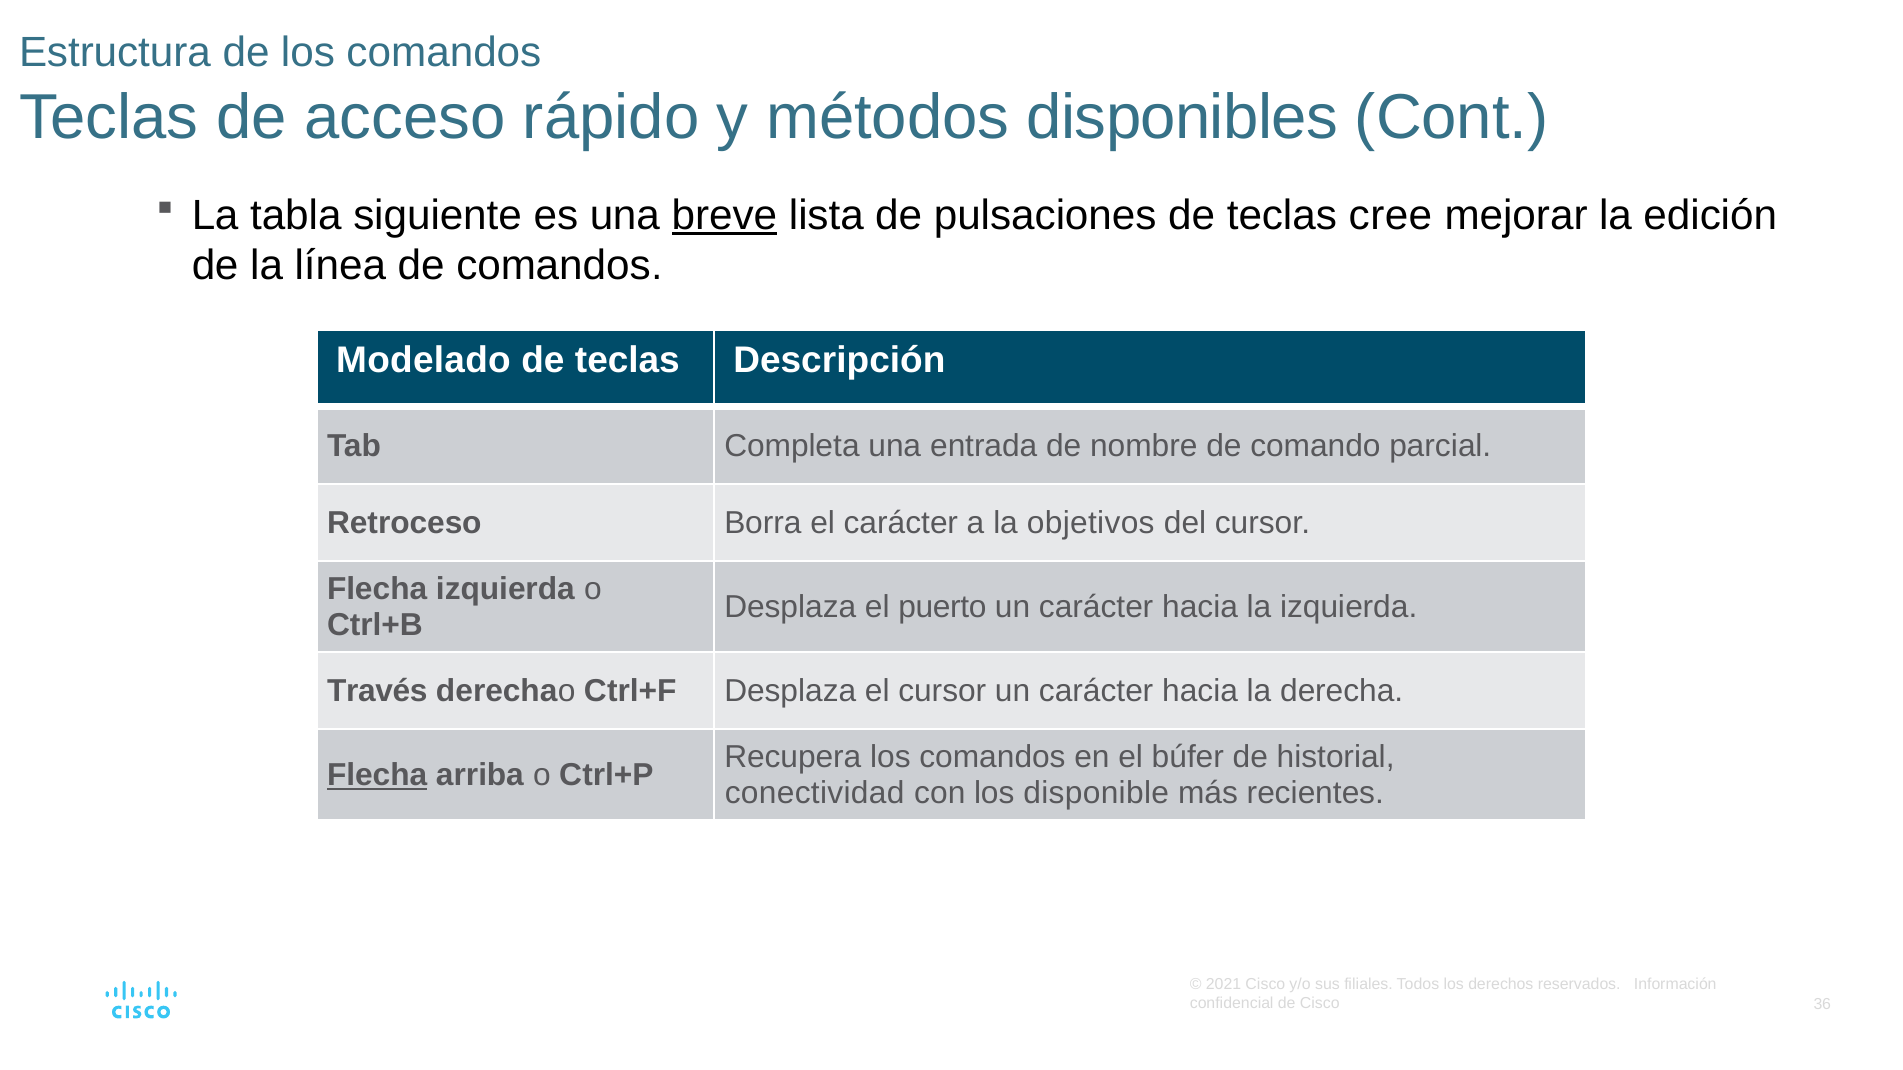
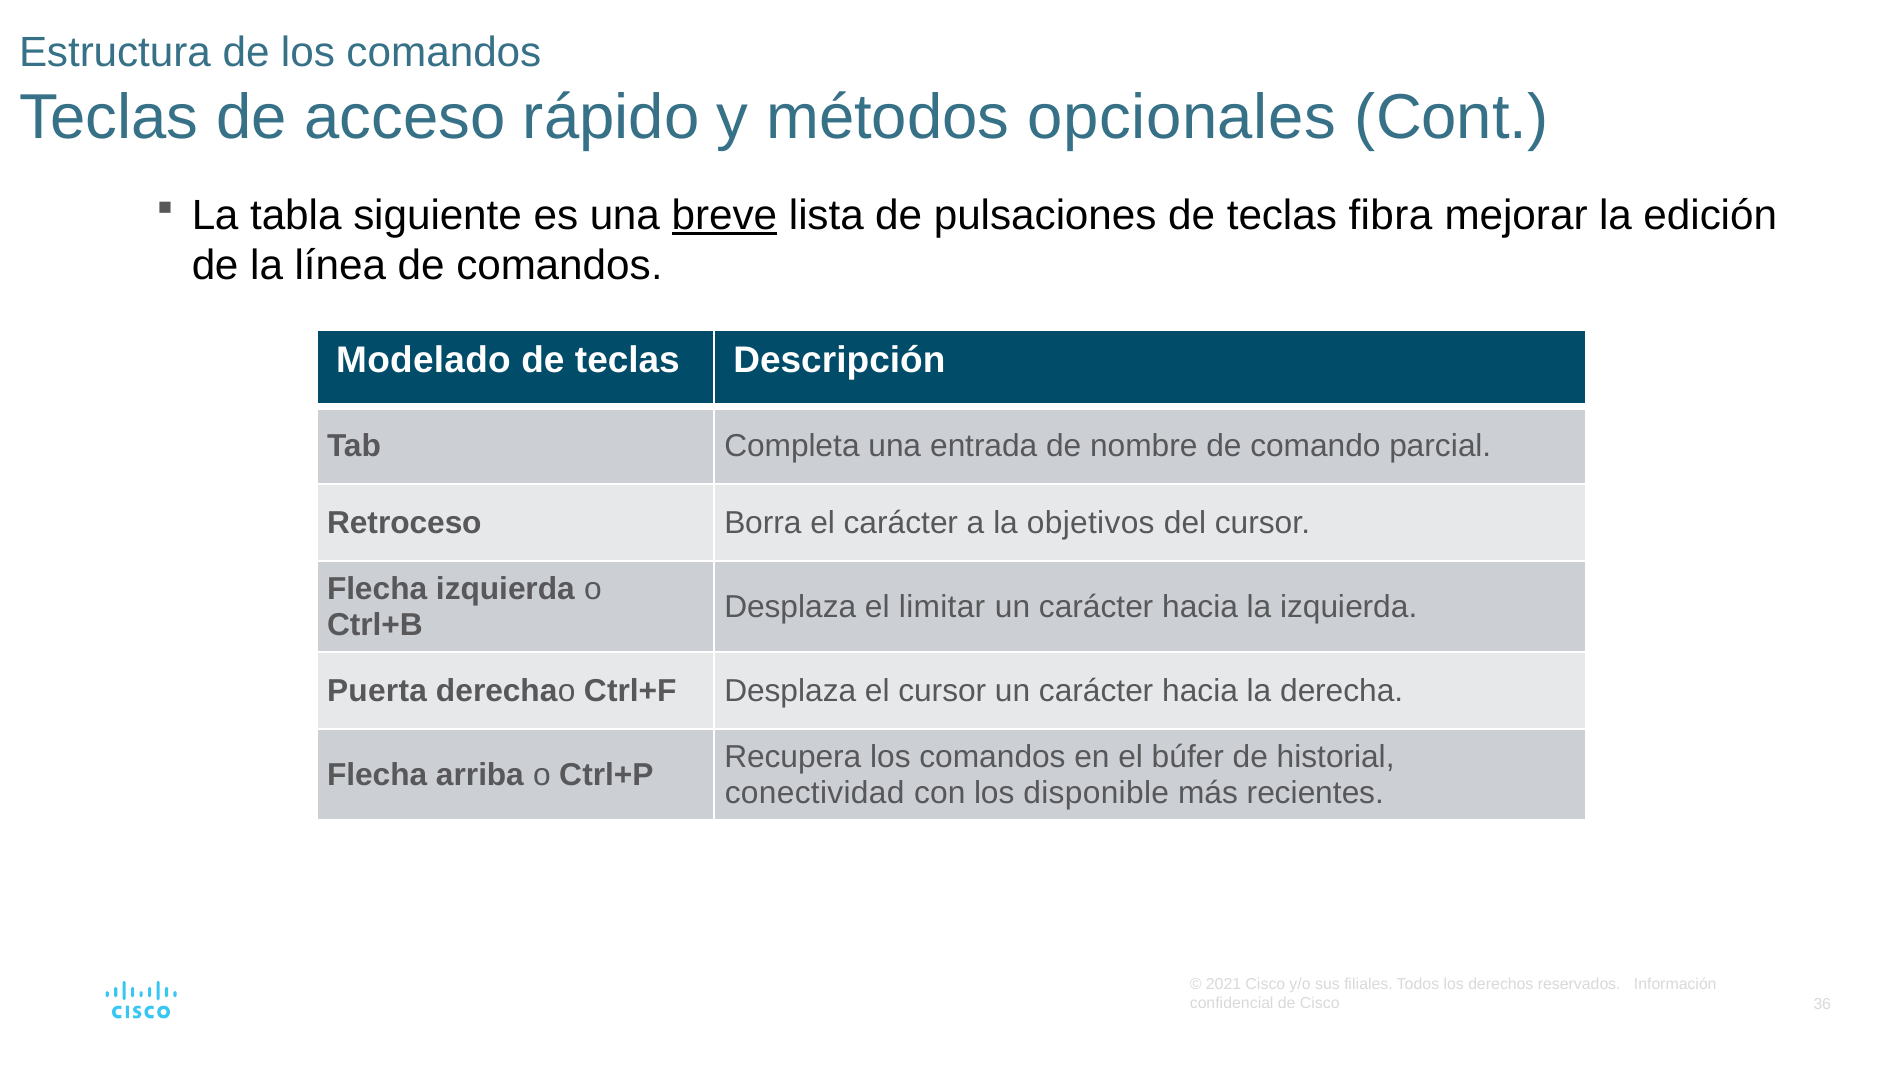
disponibles: disponibles -> opcionales
cree: cree -> fibra
puerto: puerto -> limitar
Través: Través -> Puerta
Flecha at (377, 775) underline: present -> none
